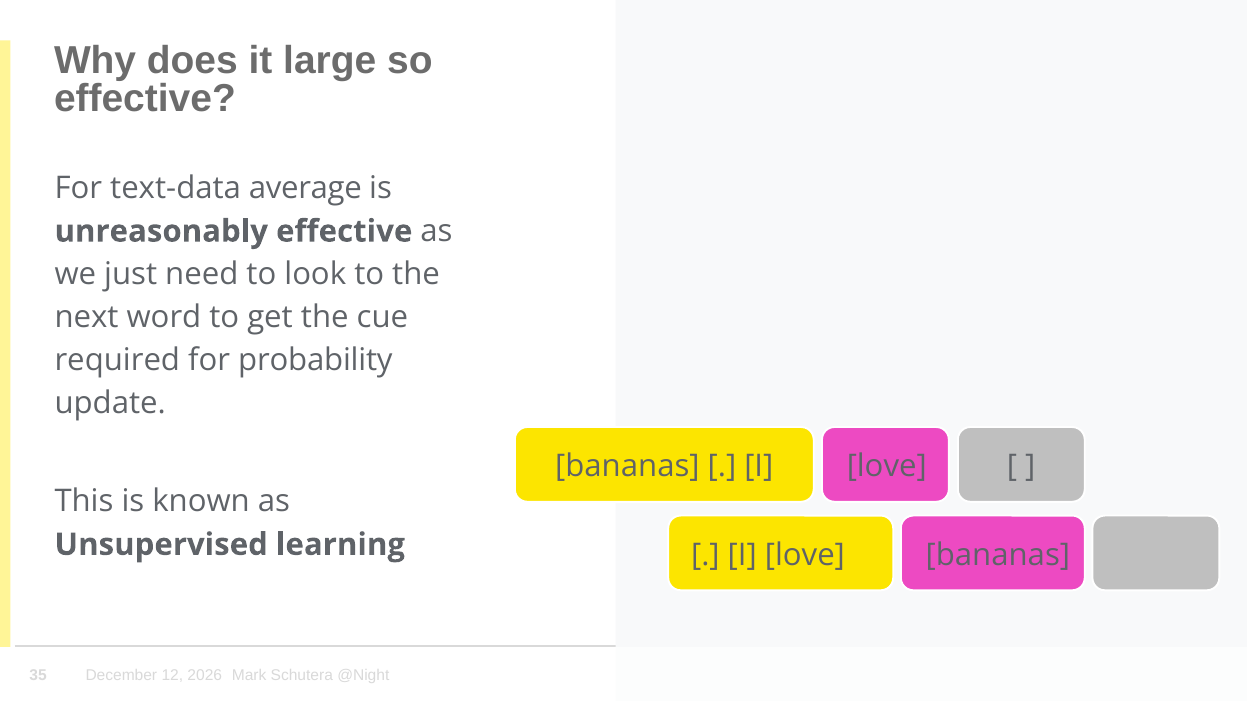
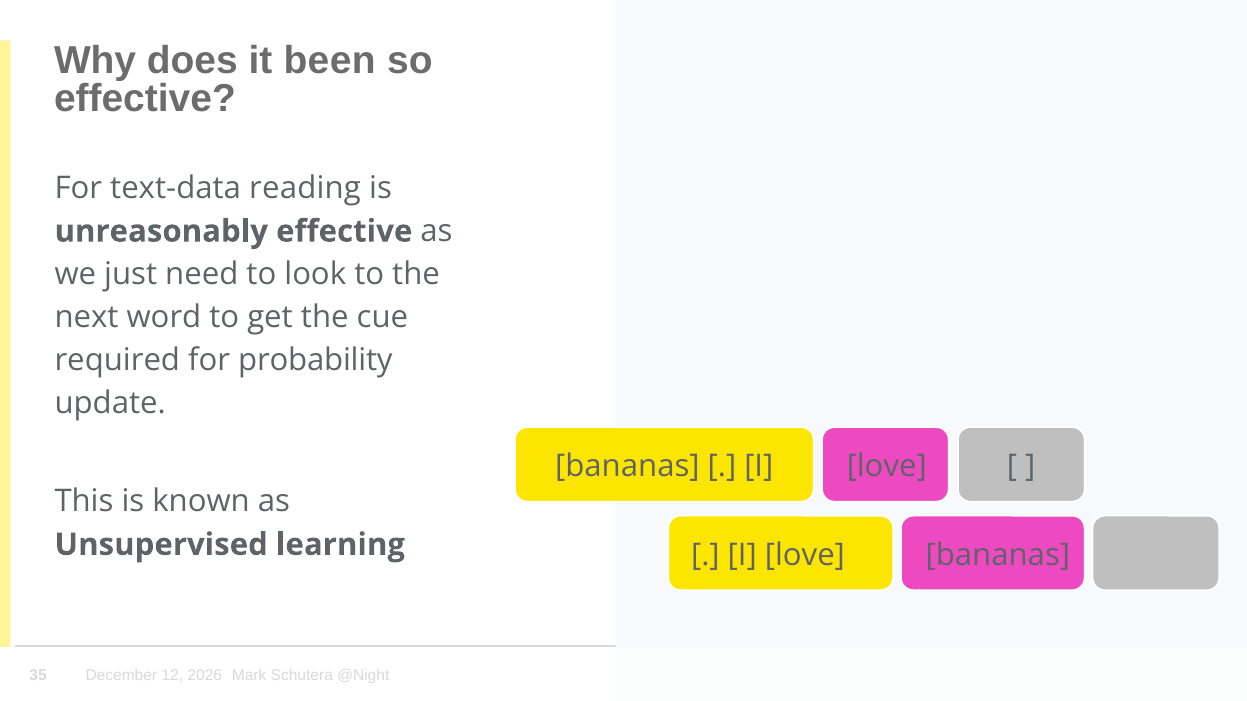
large: large -> been
average: average -> reading
